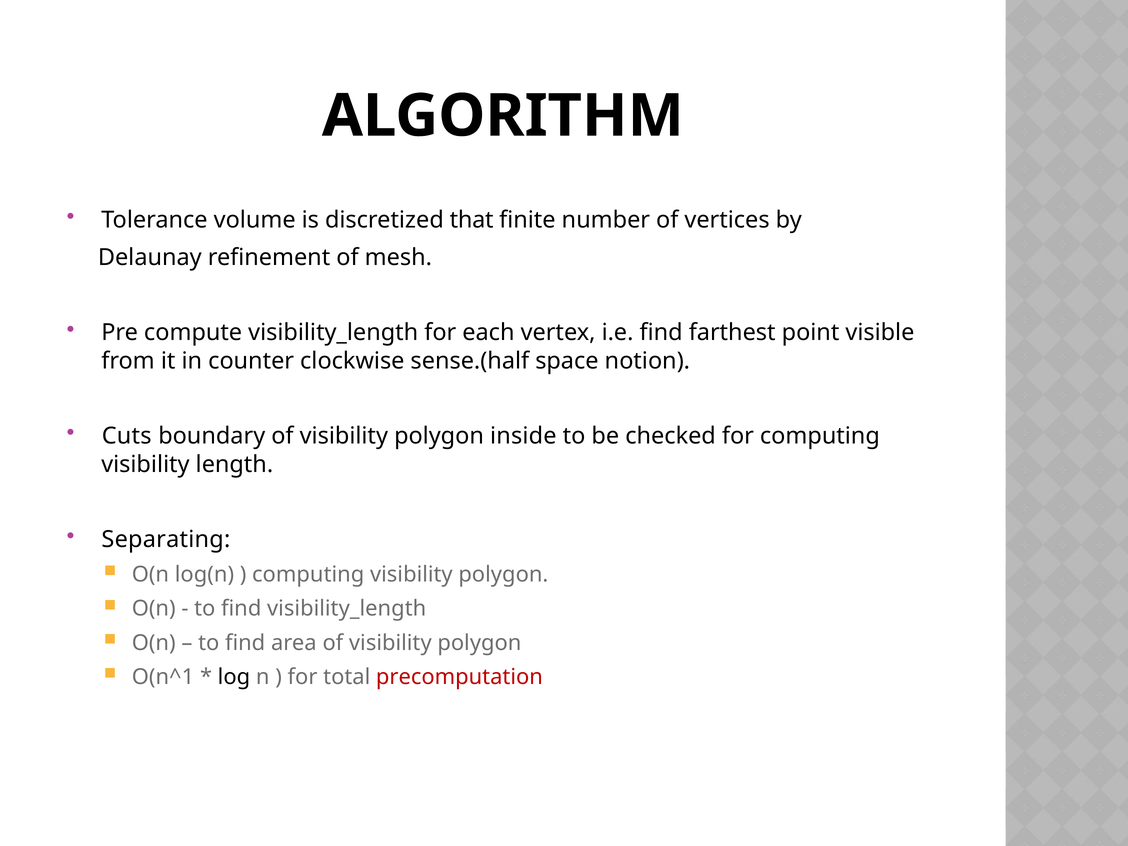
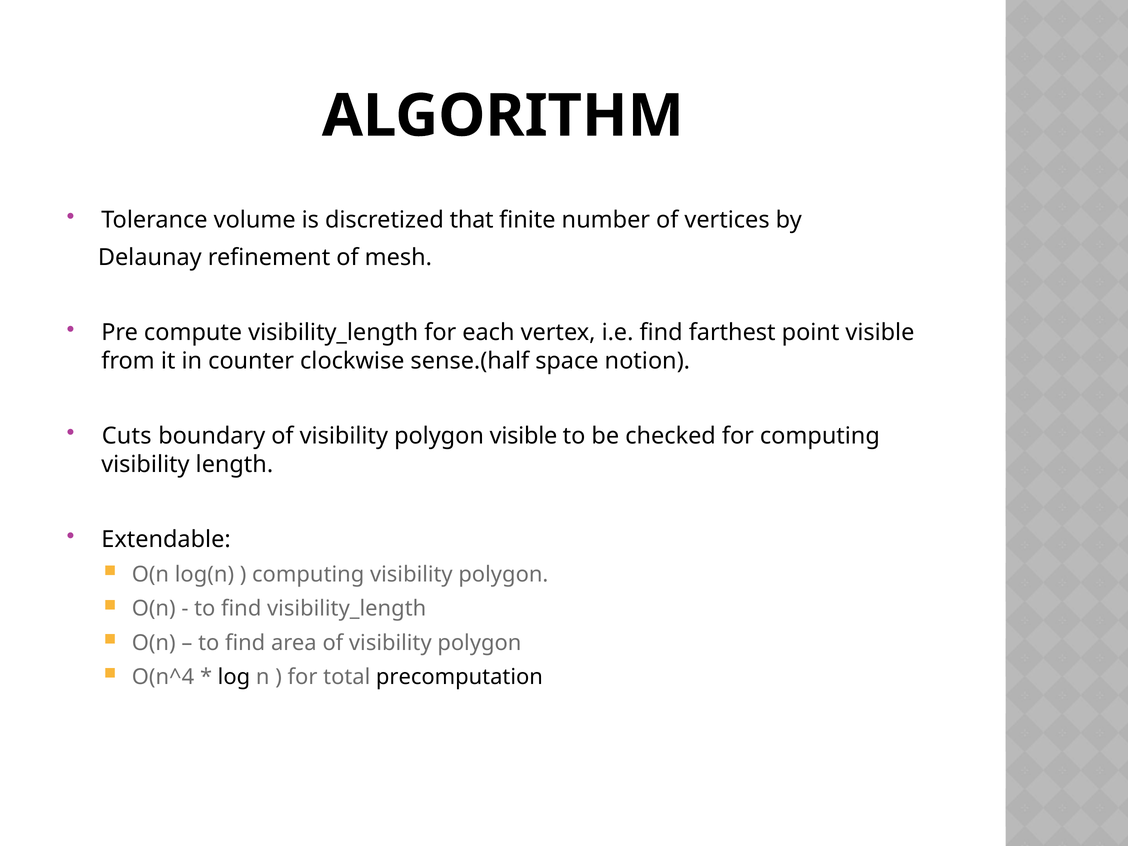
polygon inside: inside -> visible
Separating: Separating -> Extendable
O(n^1: O(n^1 -> O(n^4
precomputation colour: red -> black
